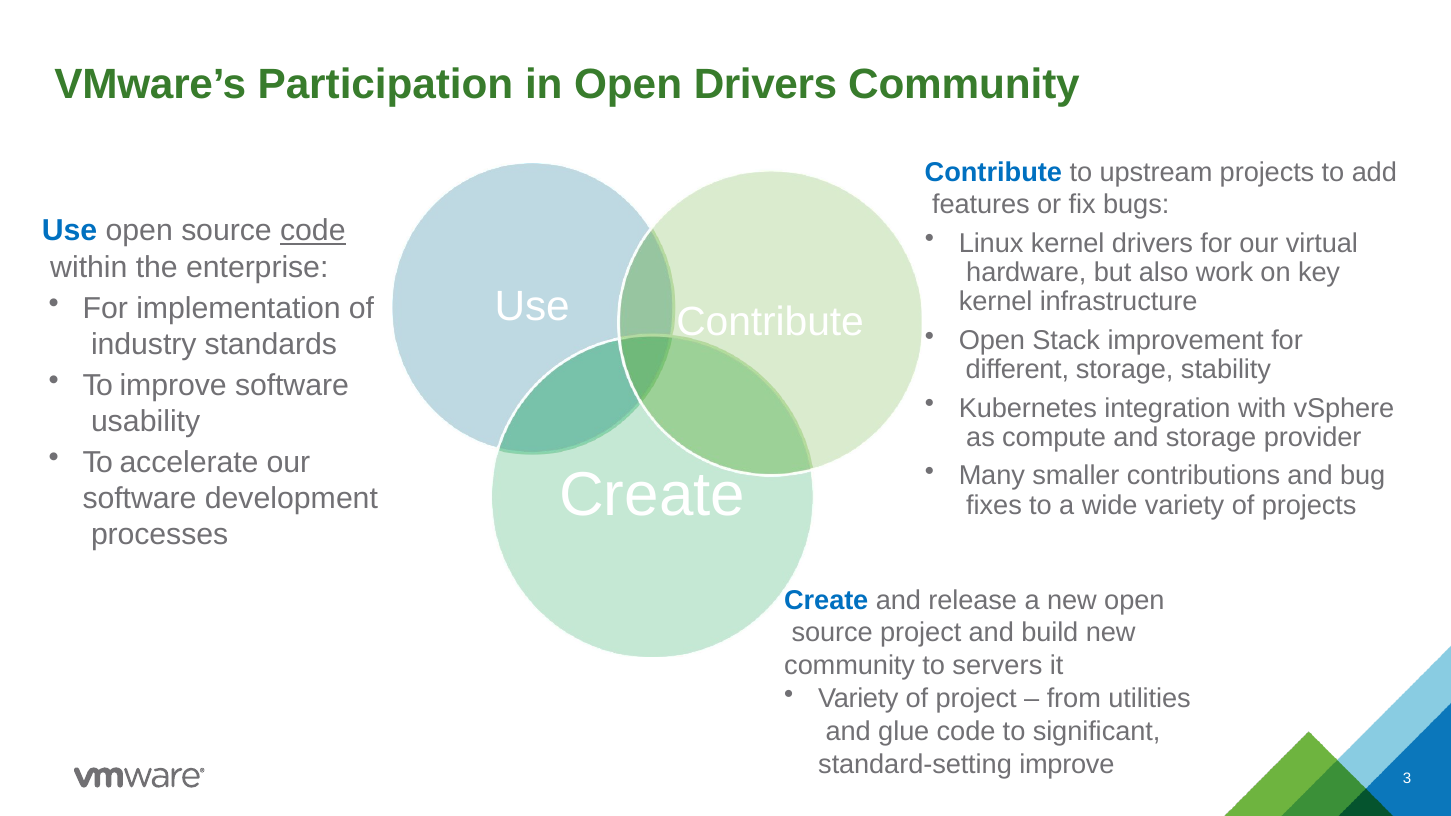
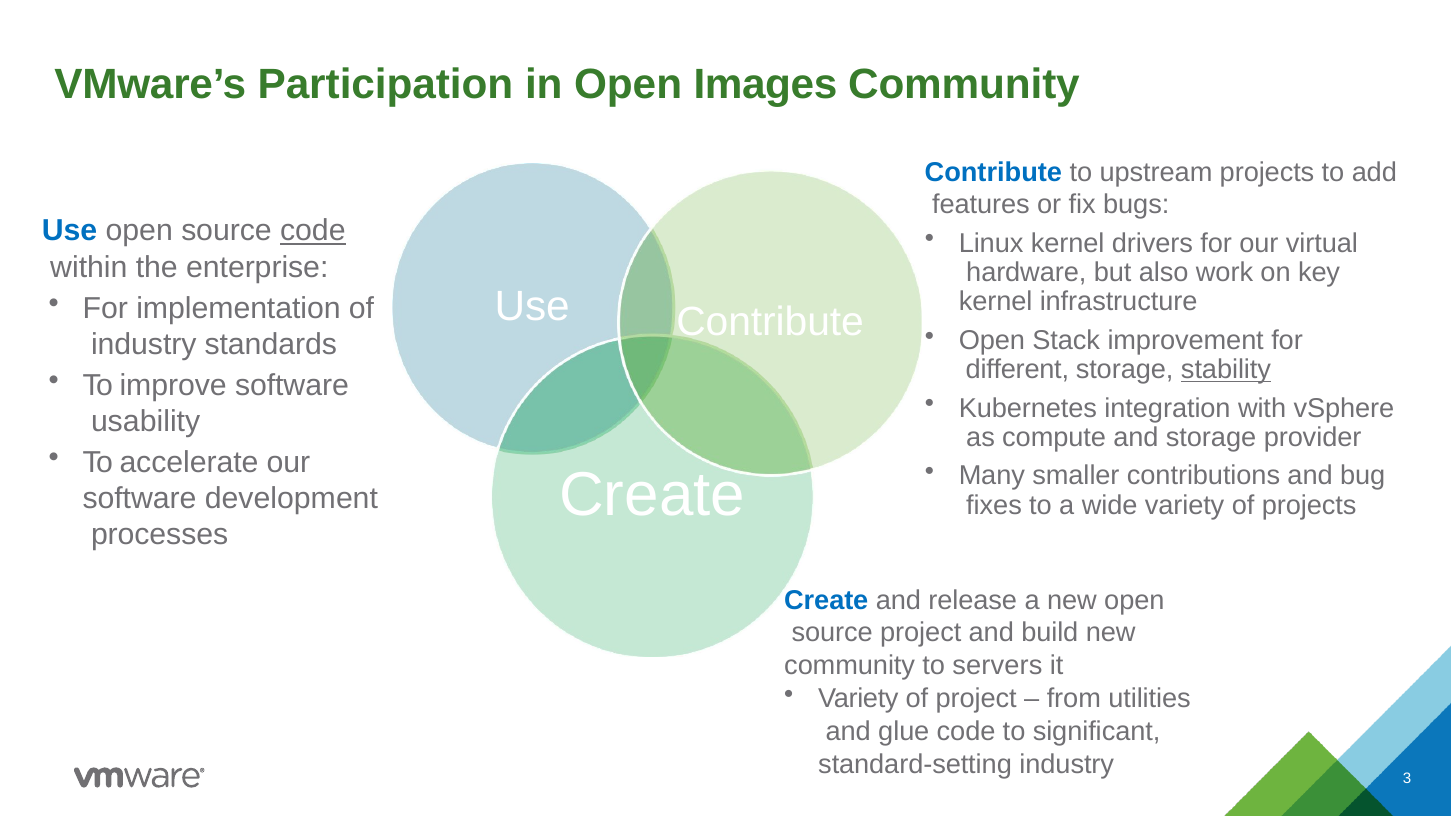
Open Drivers: Drivers -> Images
stability underline: none -> present
standard-setting improve: improve -> industry
